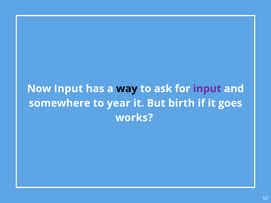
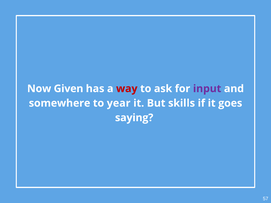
Now Input: Input -> Given
way colour: black -> red
birth: birth -> skills
works: works -> saying
